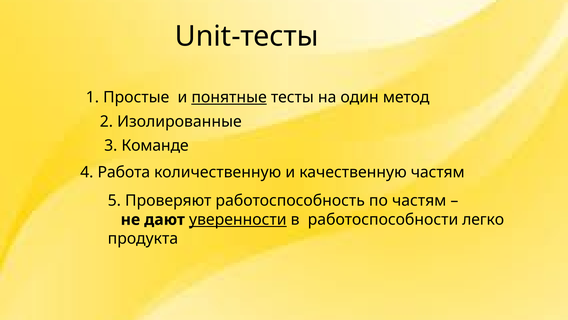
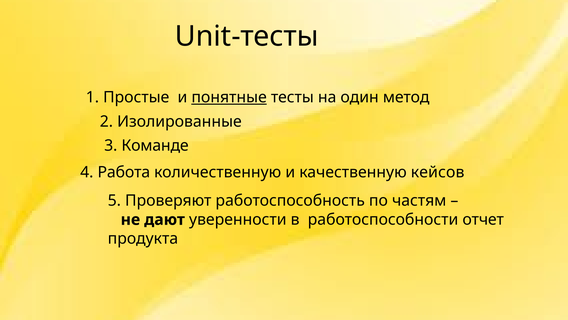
качественную частям: частям -> кейсов
уверенности underline: present -> none
легко: легко -> отчет
